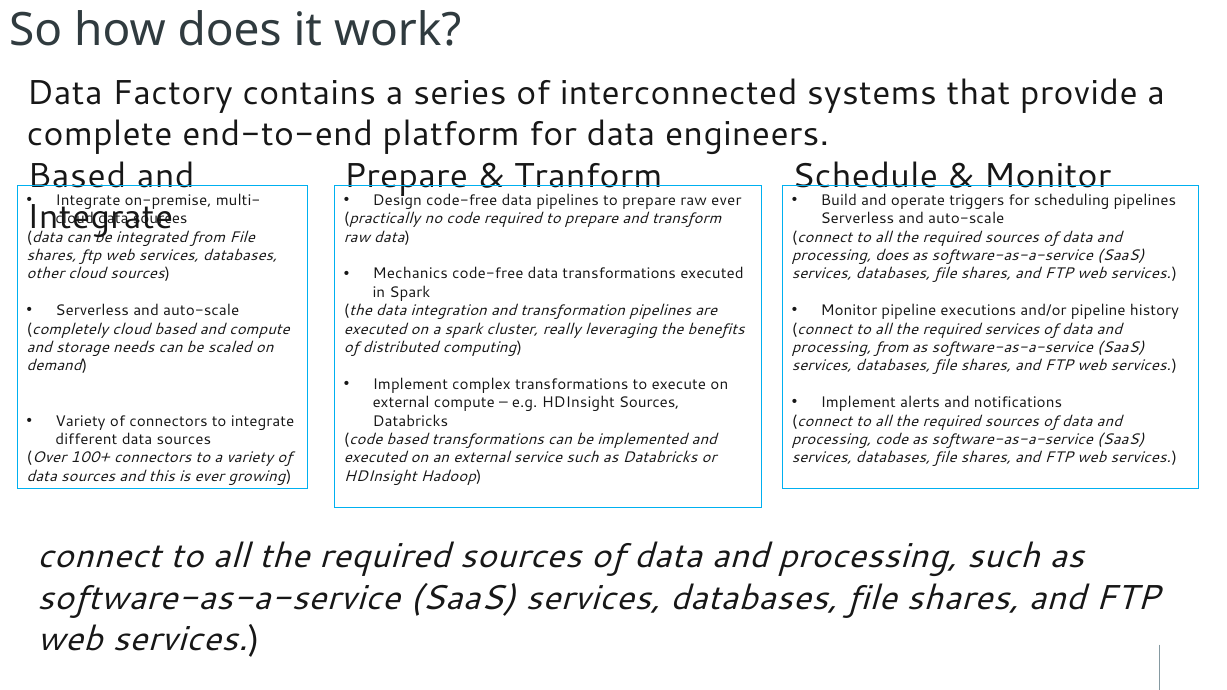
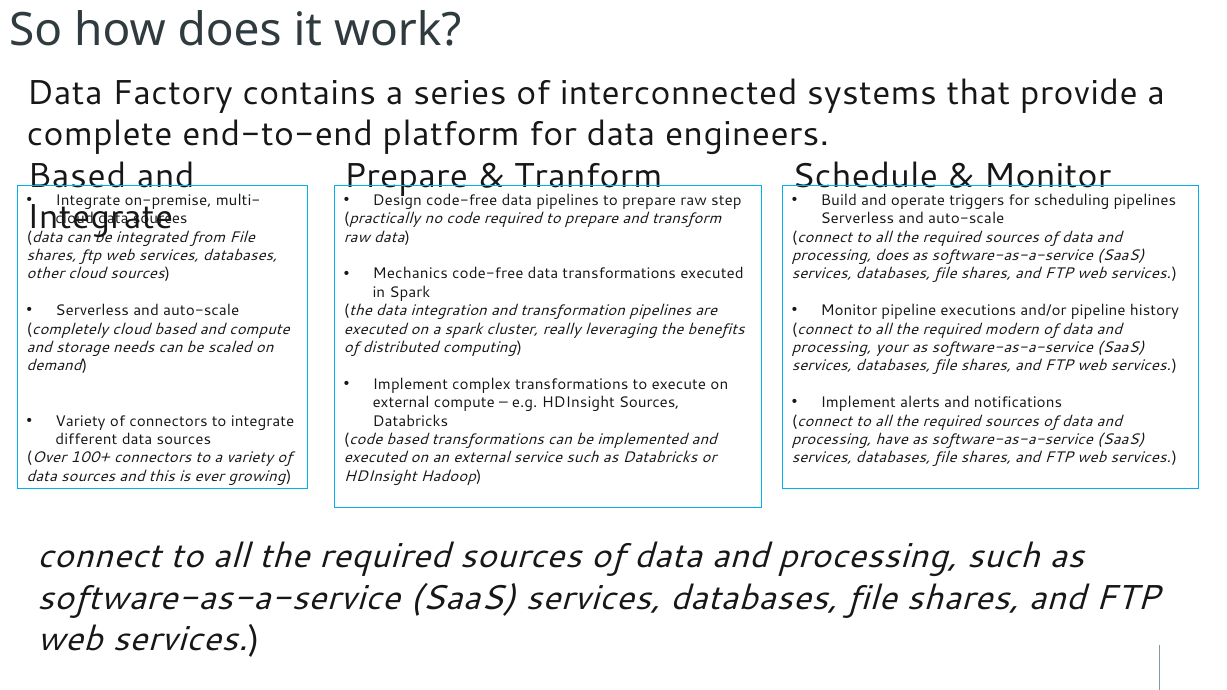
raw ever: ever -> step
required services: services -> modern
processing from: from -> your
processing code: code -> have
